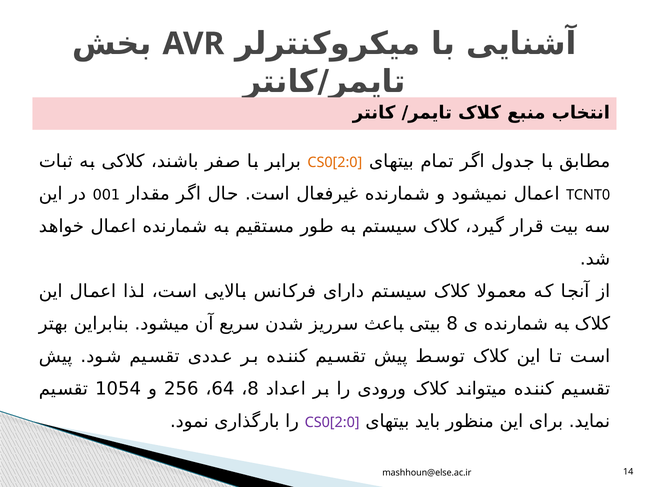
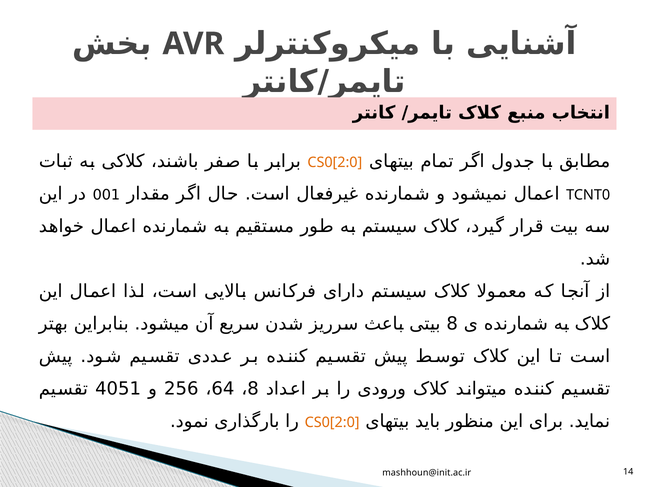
1054: 1054 -> 4051
CS0[2:0 at (332, 422) colour: purple -> orange
mashhoun@else.ac.ir: mashhoun@else.ac.ir -> mashhoun@init.ac.ir
